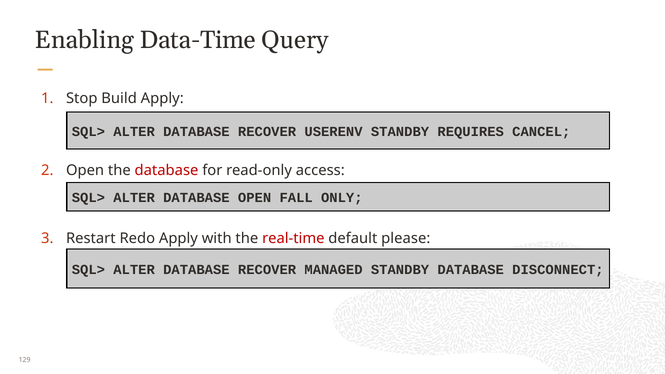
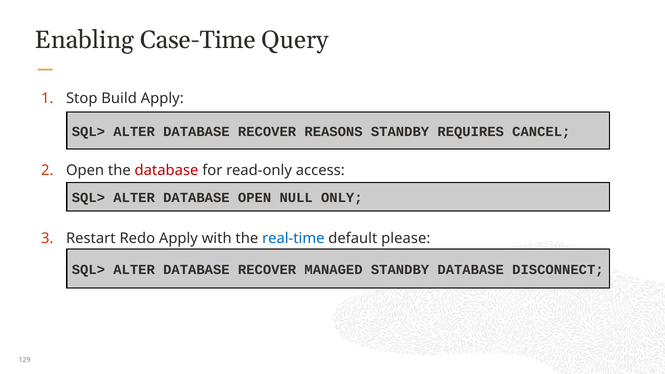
Data-Time: Data-Time -> Case-Time
USERENV: USERENV -> REASONS
FALL: FALL -> NULL
real-time colour: red -> blue
